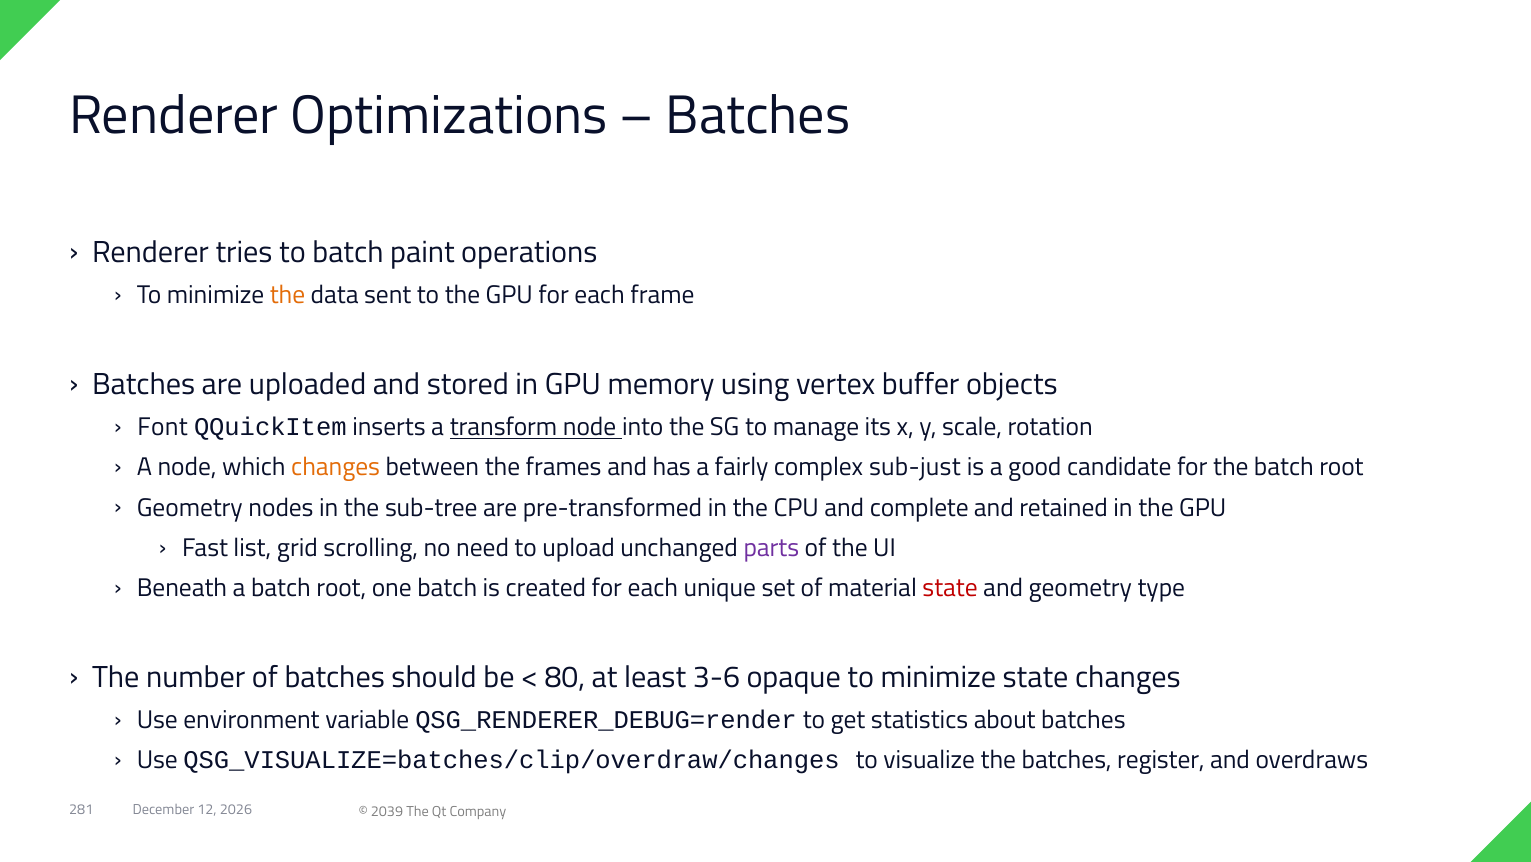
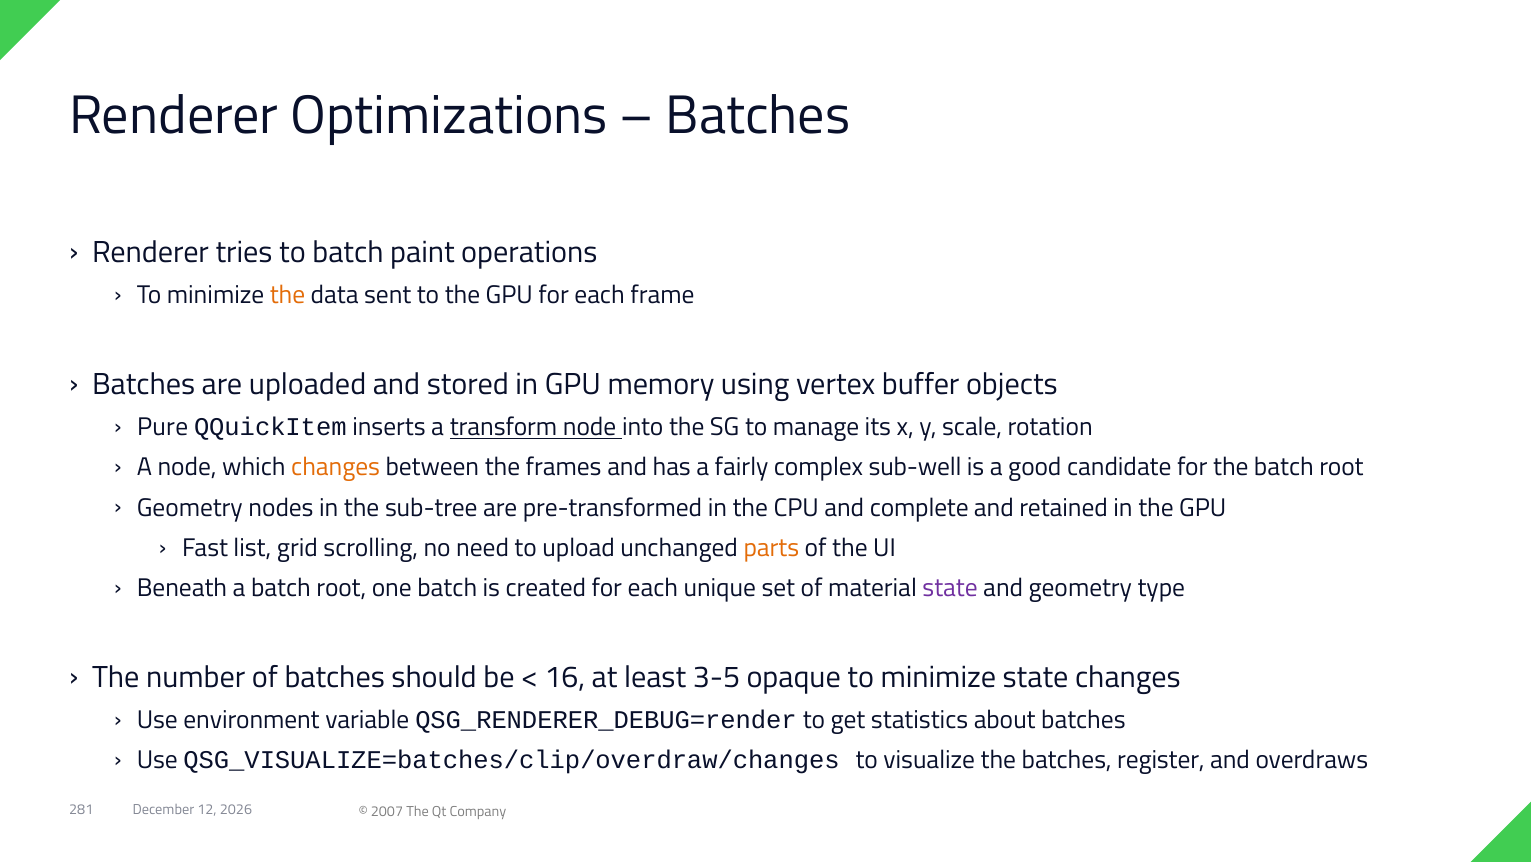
Font: Font -> Pure
sub-just: sub-just -> sub-well
parts colour: purple -> orange
state at (950, 588) colour: red -> purple
80: 80 -> 16
3-6: 3-6 -> 3-5
2039: 2039 -> 2007
